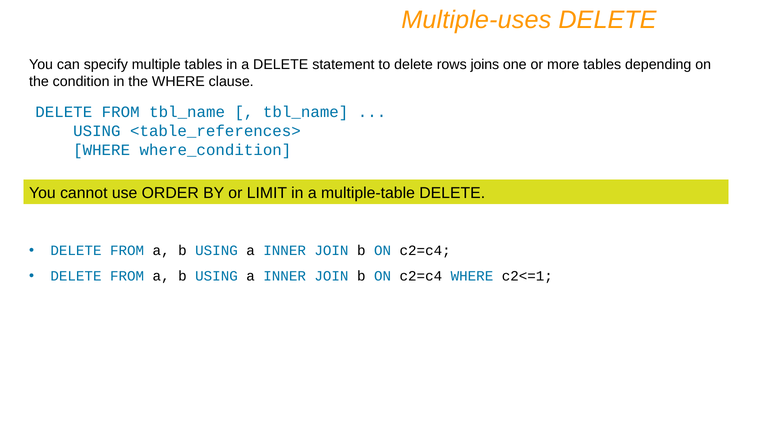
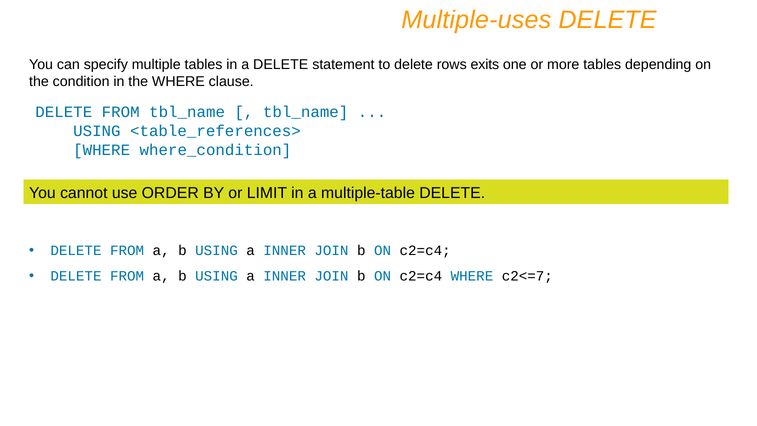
joins: joins -> exits
c2<=1: c2<=1 -> c2<=7
